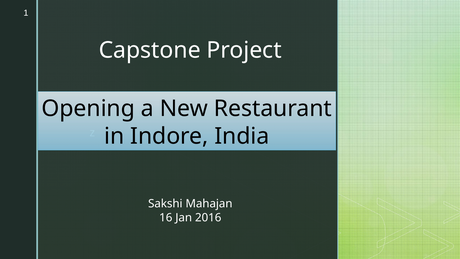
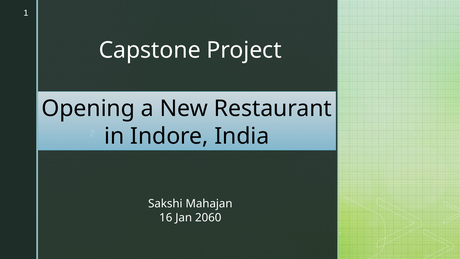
2016: 2016 -> 2060
